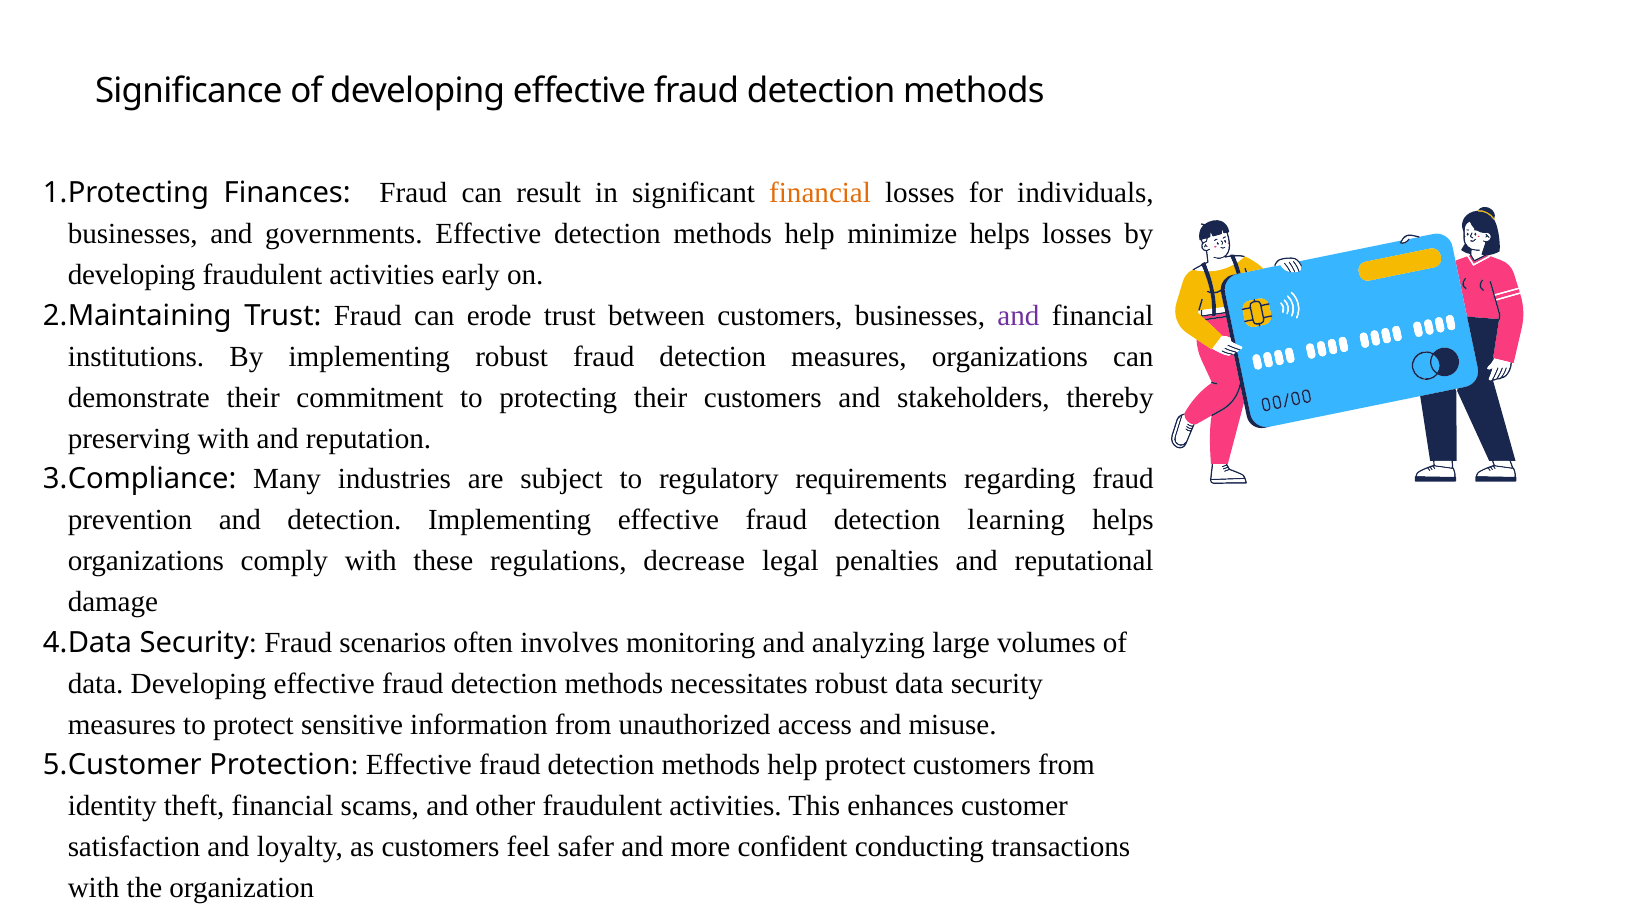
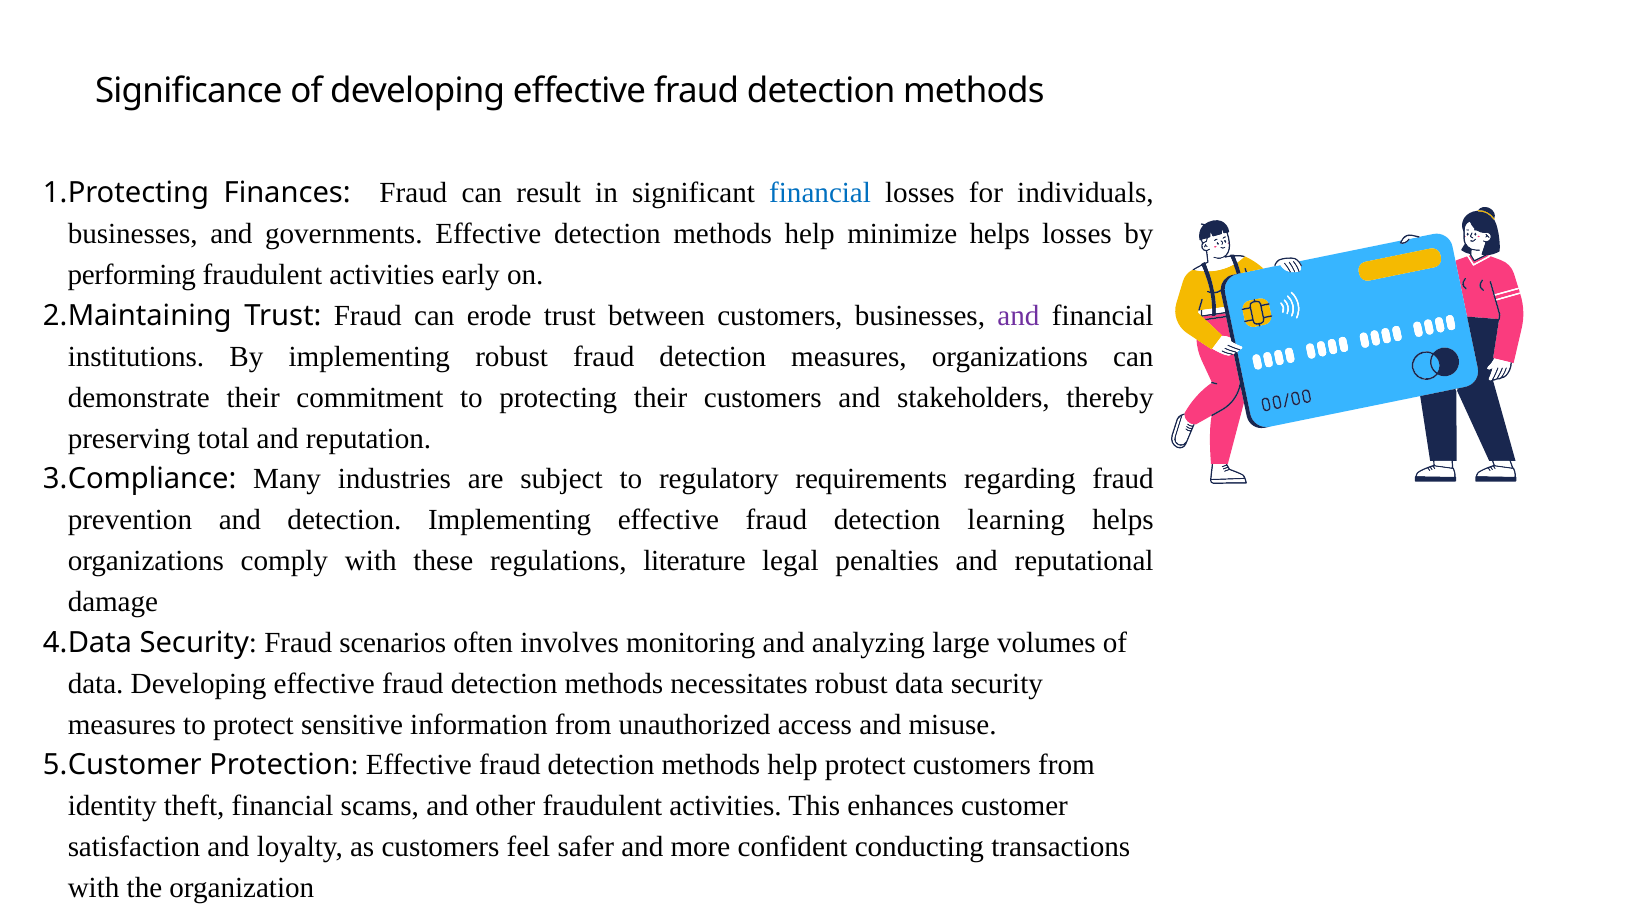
financial at (820, 193) colour: orange -> blue
developing at (132, 275): developing -> performing
preserving with: with -> total
decrease: decrease -> literature
